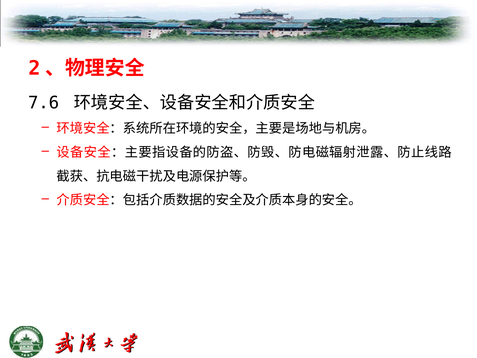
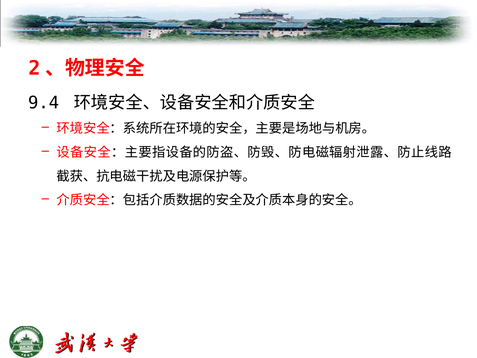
7.6: 7.6 -> 9.4
